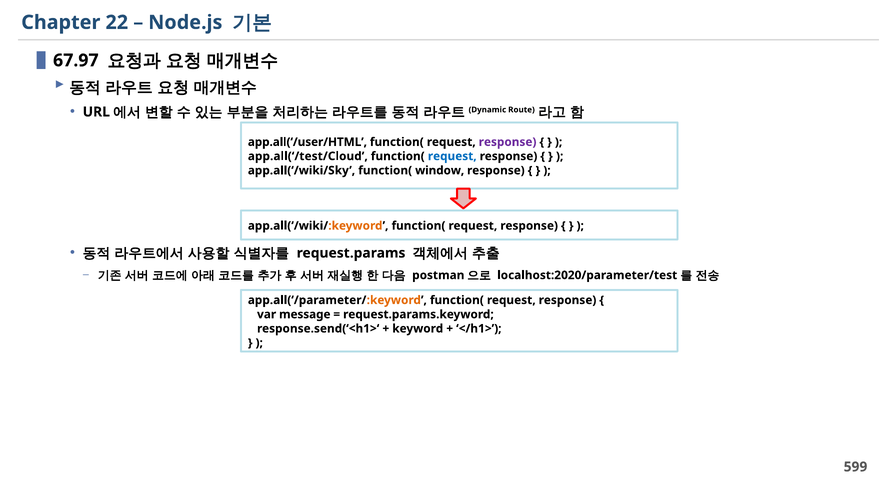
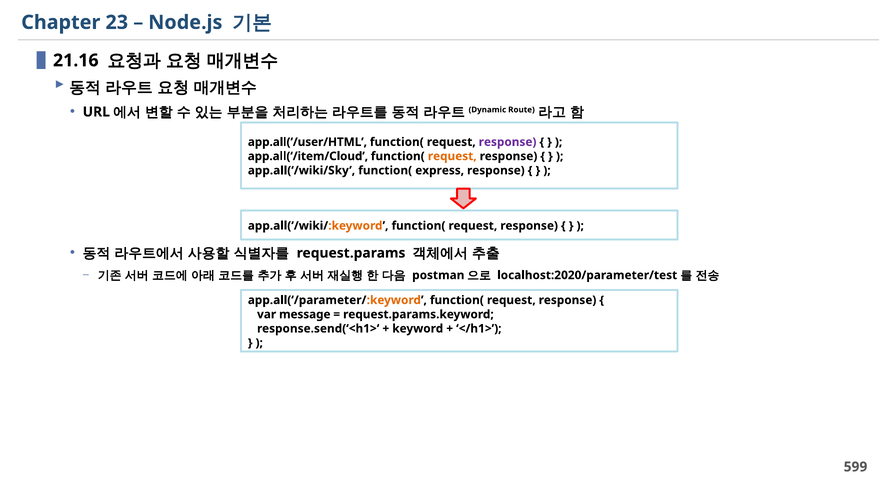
22: 22 -> 23
67.97: 67.97 -> 21.16
app.all(‘/test/Cloud: app.all(‘/test/Cloud -> app.all(‘/item/Cloud
request at (452, 156) colour: blue -> orange
window: window -> express
